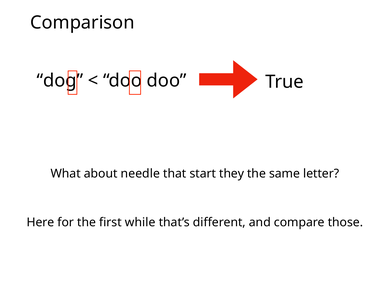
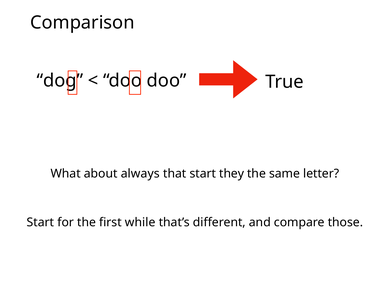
needle: needle -> always
Here at (40, 222): Here -> Start
